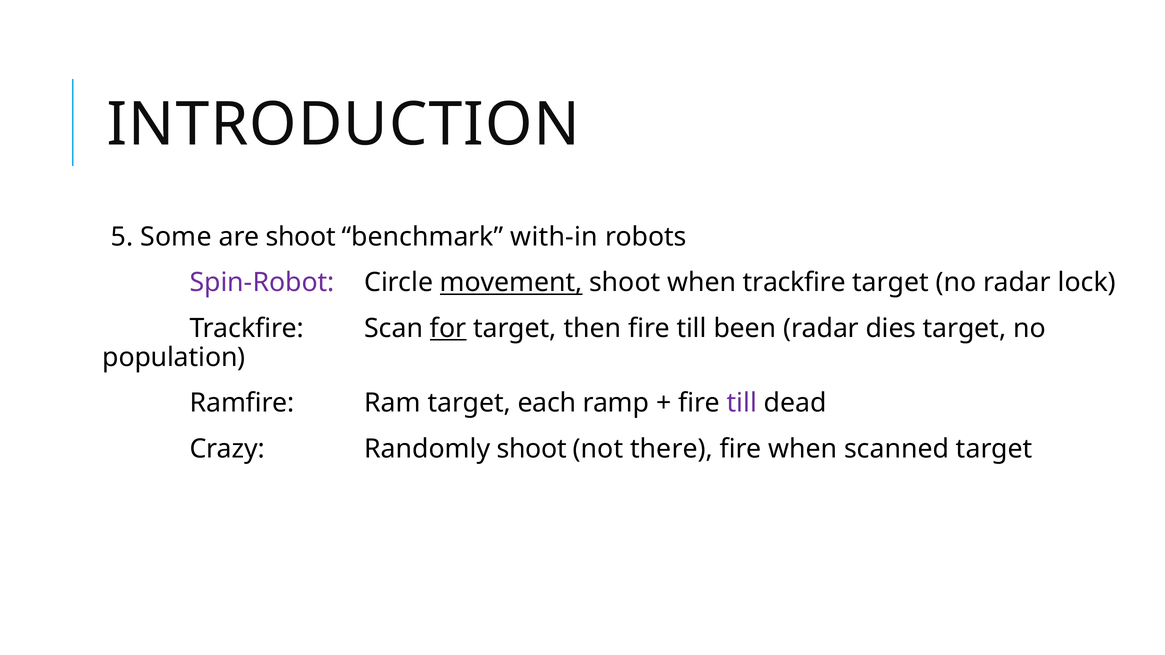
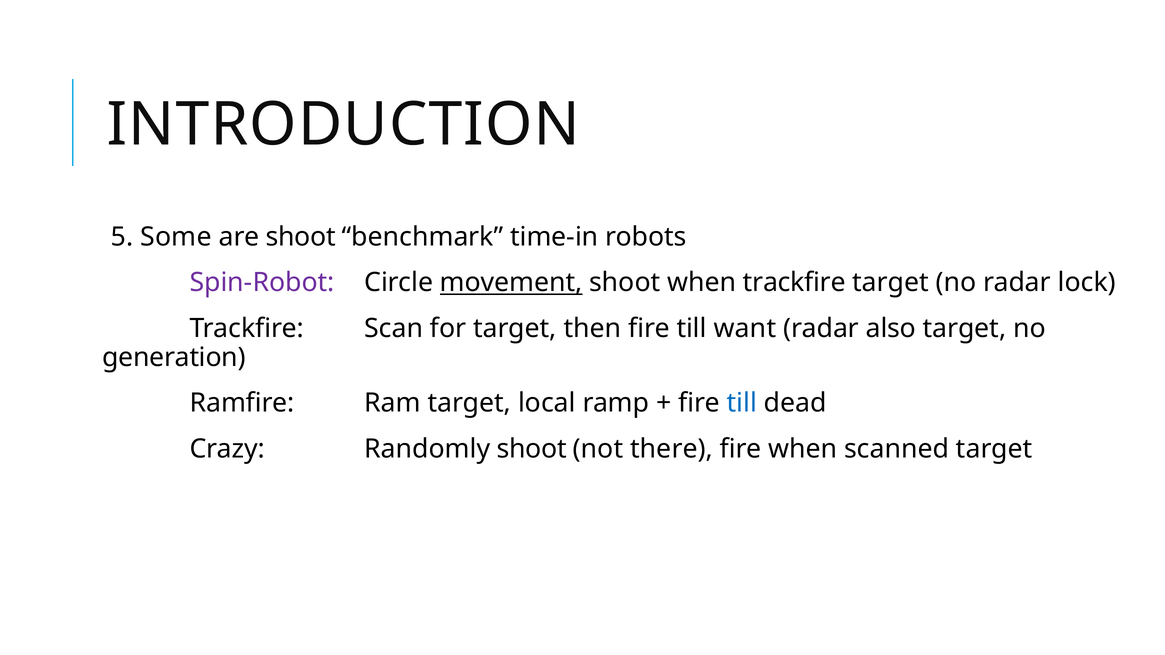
with-in: with-in -> time-in
for underline: present -> none
been: been -> want
dies: dies -> also
population: population -> generation
each: each -> local
till at (742, 403) colour: purple -> blue
